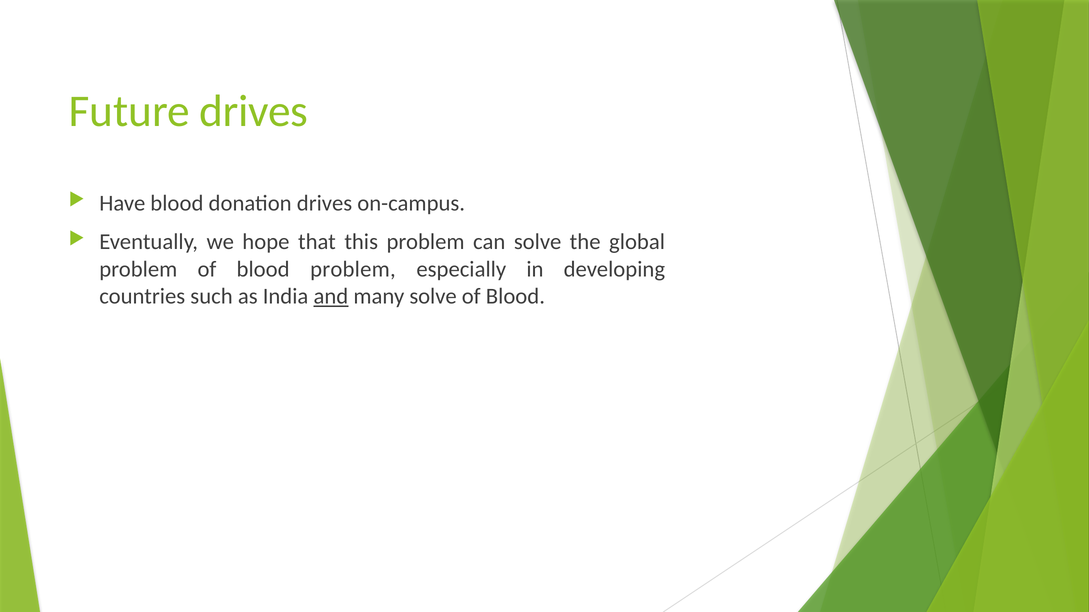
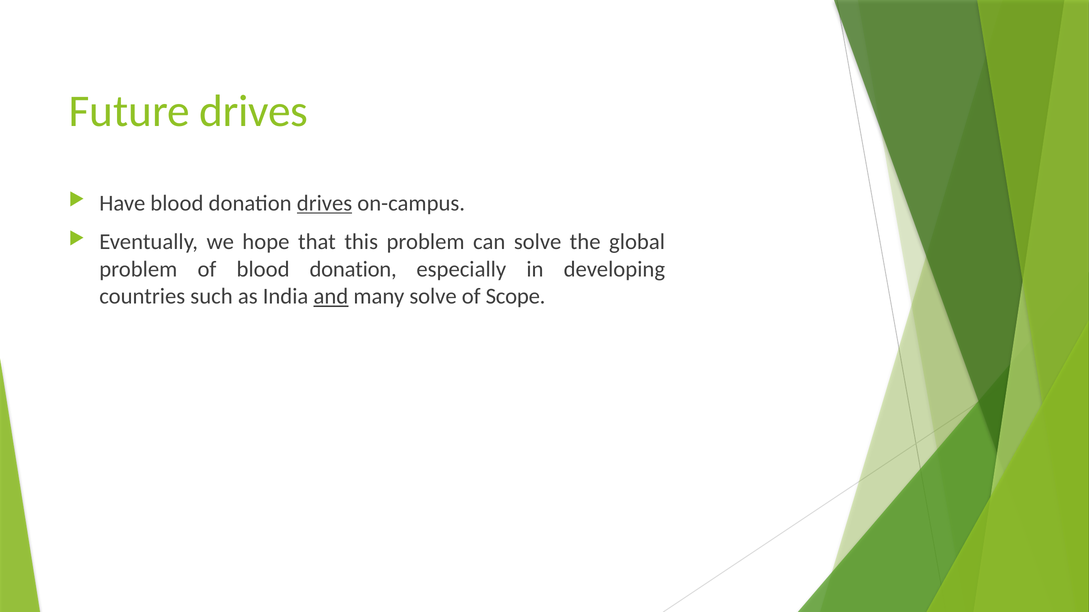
drives at (325, 203) underline: none -> present
of blood problem: problem -> donation
Blood at (515, 297): Blood -> Scope
